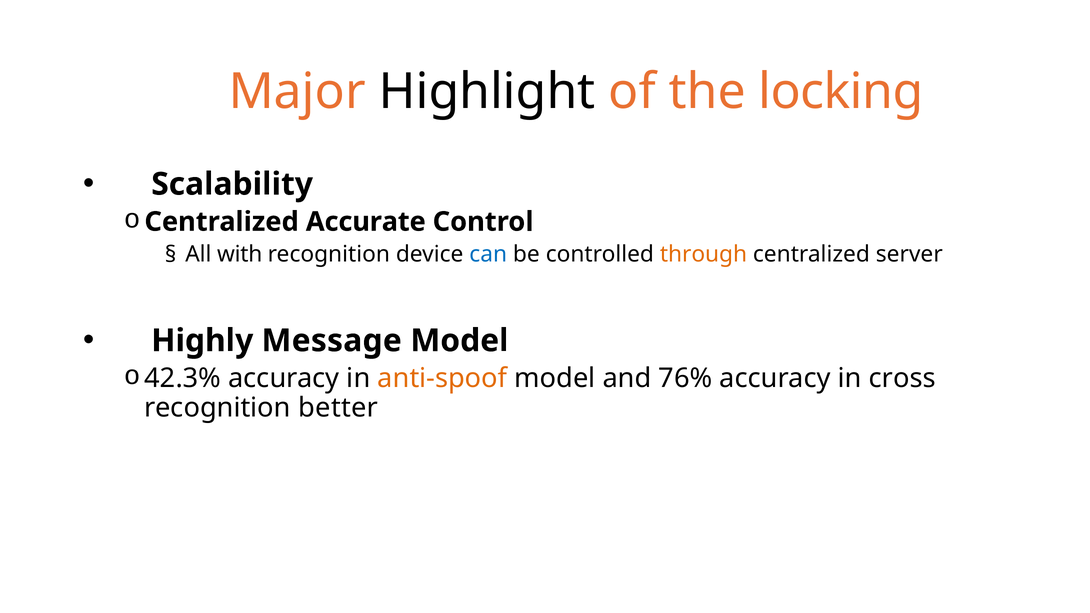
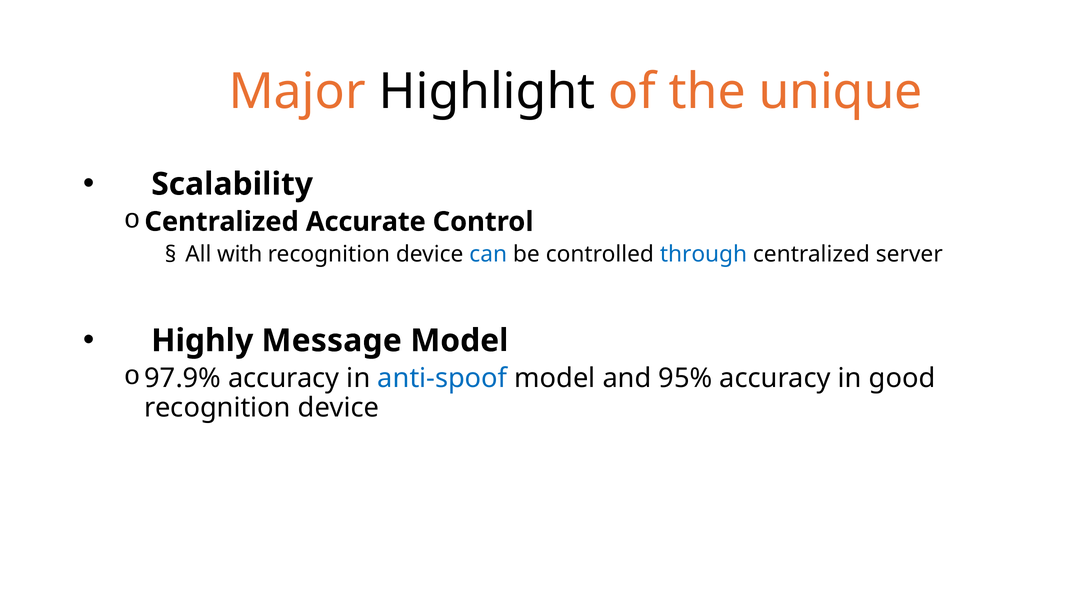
locking: locking -> unique
through colour: orange -> blue
42.3%: 42.3% -> 97.9%
anti-spoof colour: orange -> blue
76%: 76% -> 95%
cross: cross -> good
better at (338, 408): better -> device
